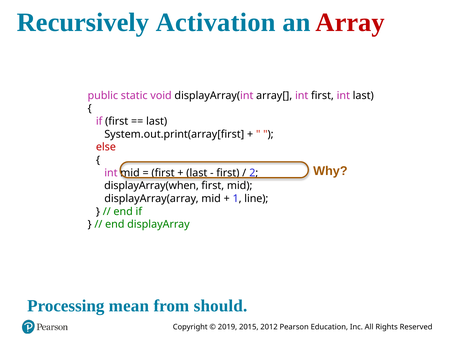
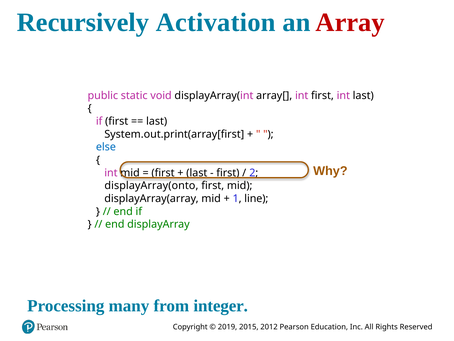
else colour: red -> blue
displayArray(when: displayArray(when -> displayArray(onto
mean: mean -> many
should: should -> integer
